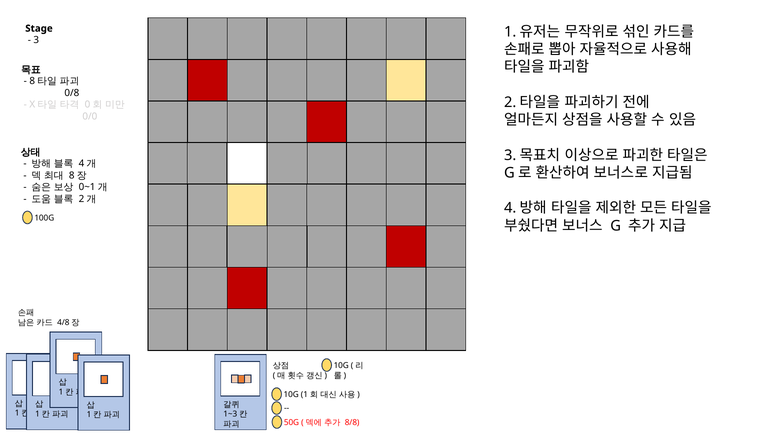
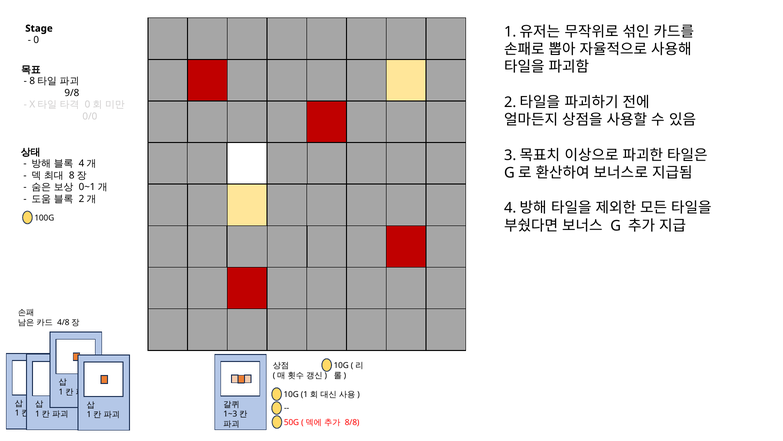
3: 3 -> 0
0/8: 0/8 -> 9/8
